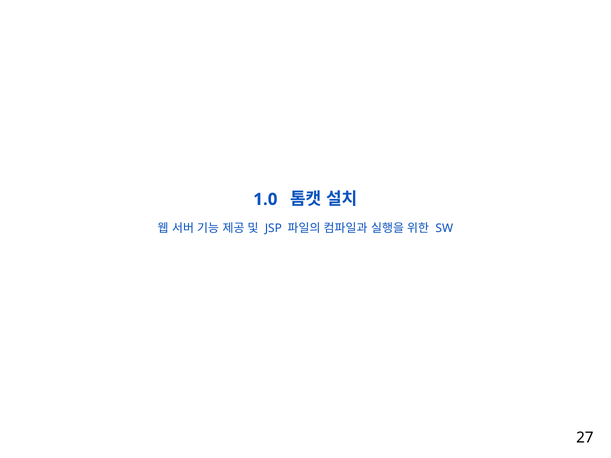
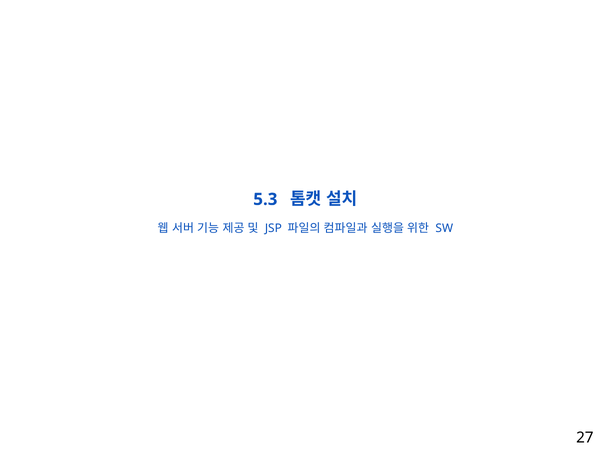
1.0: 1.0 -> 5.3
